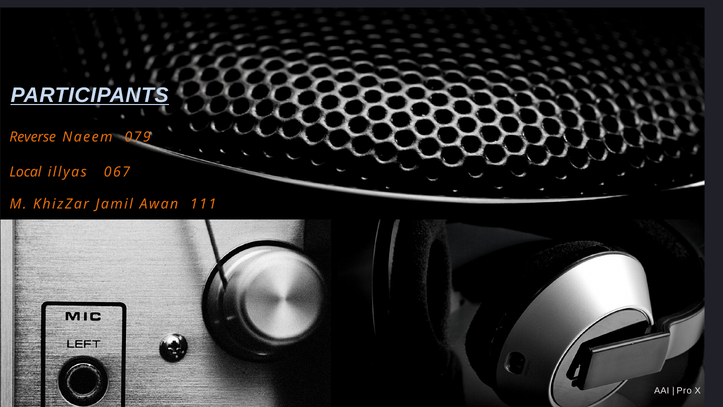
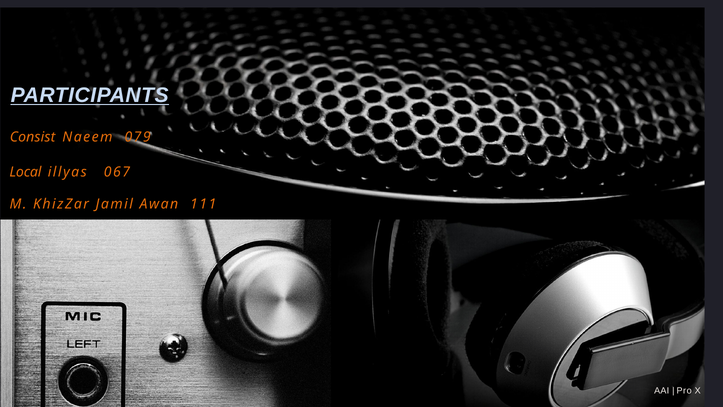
Reverse: Reverse -> Consist
